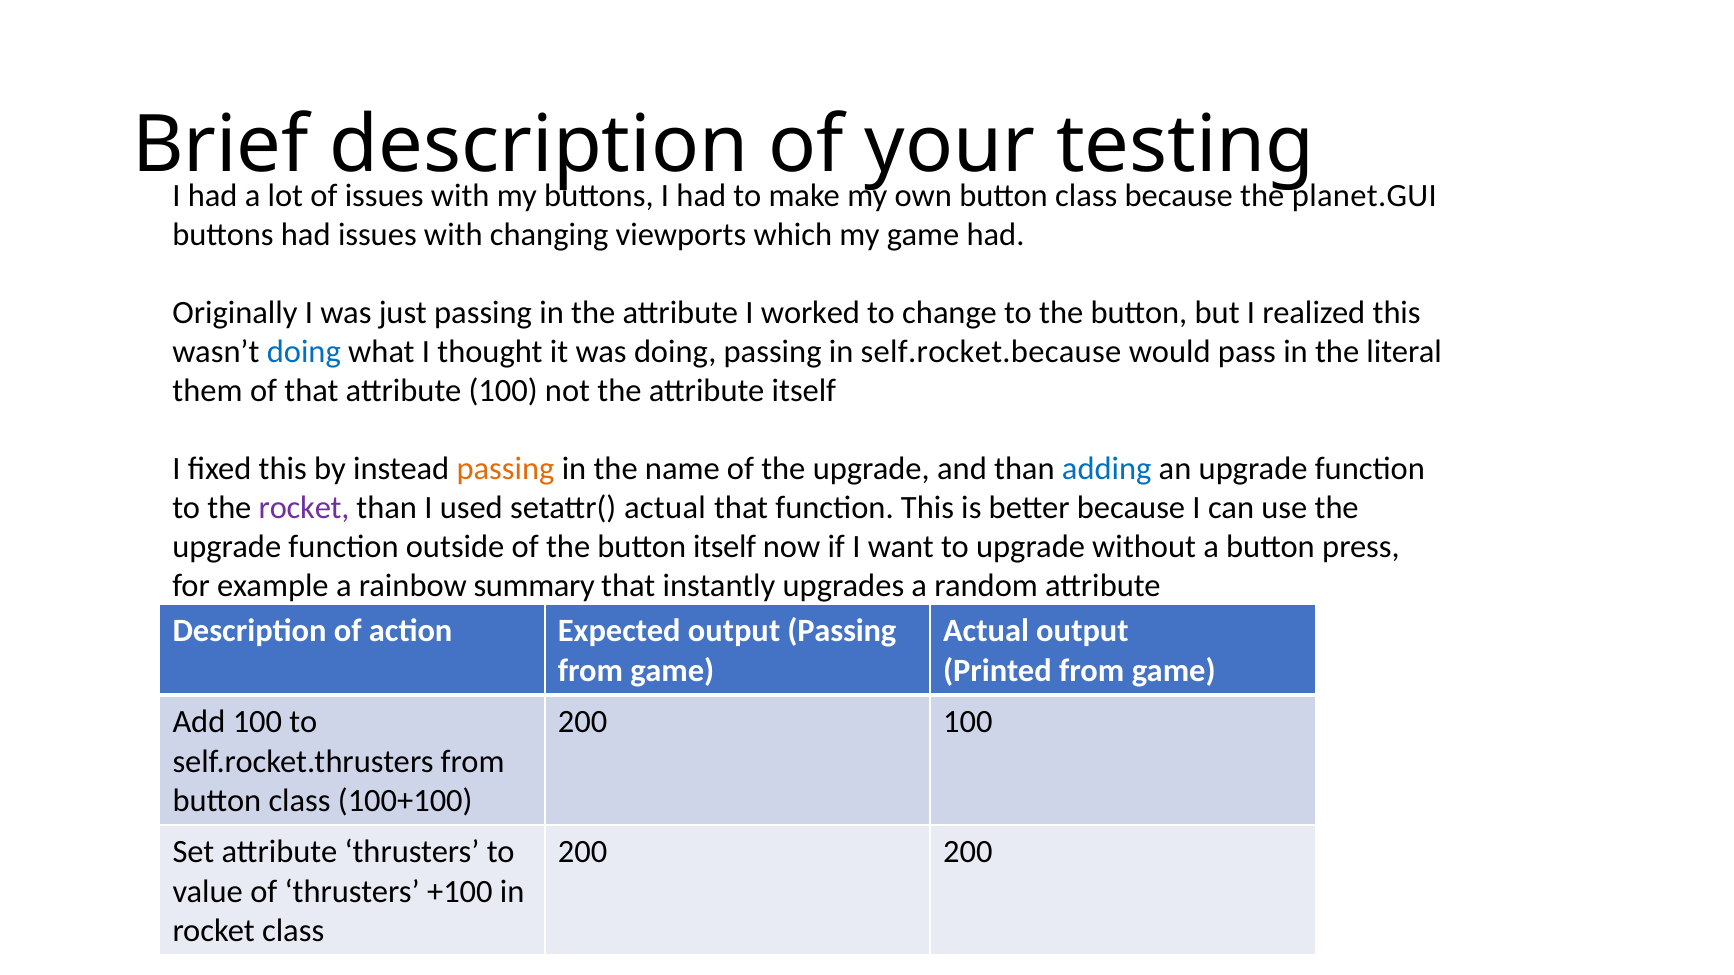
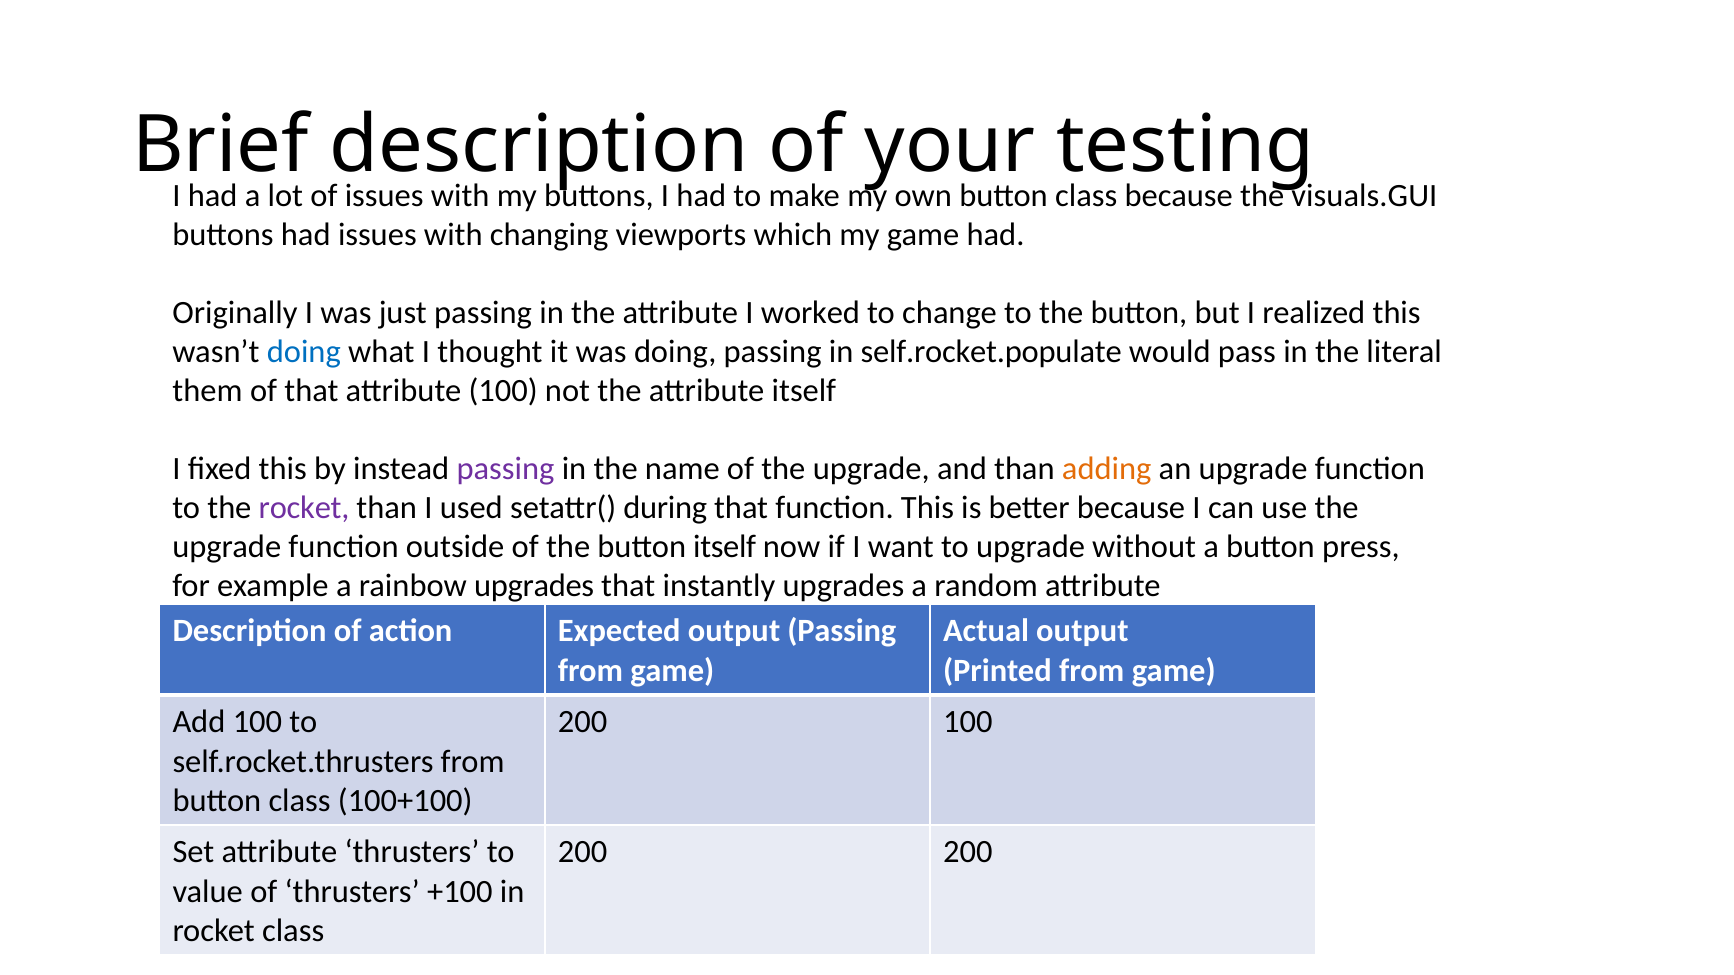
planet.GUI: planet.GUI -> visuals.GUI
self.rocket.because: self.rocket.because -> self.rocket.populate
passing at (505, 469) colour: orange -> purple
adding colour: blue -> orange
setattr( actual: actual -> during
rainbow summary: summary -> upgrades
